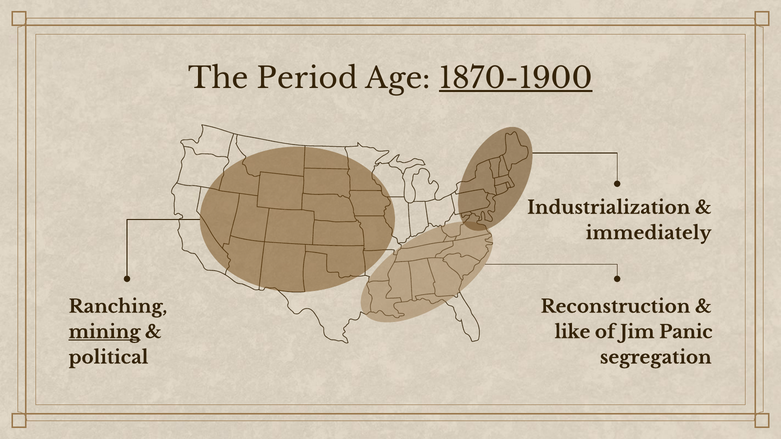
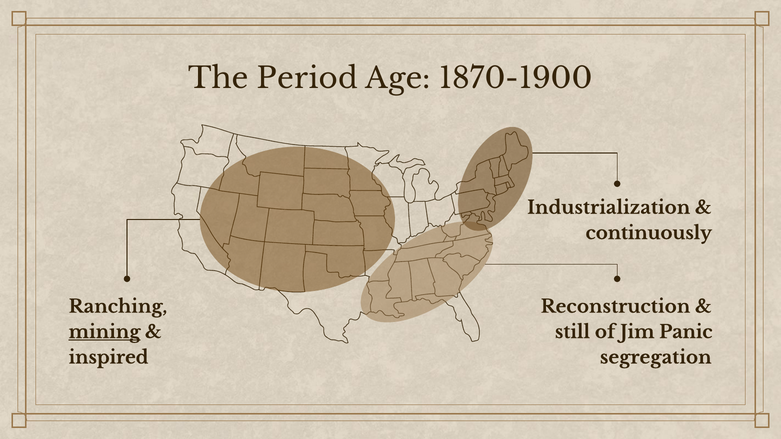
1870-1900 underline: present -> none
immediately: immediately -> continuously
like: like -> still
political: political -> inspired
